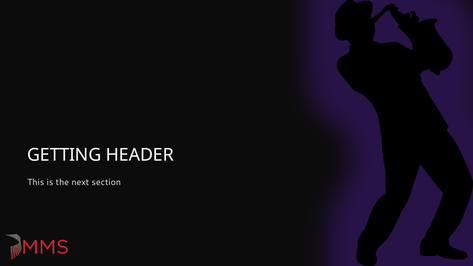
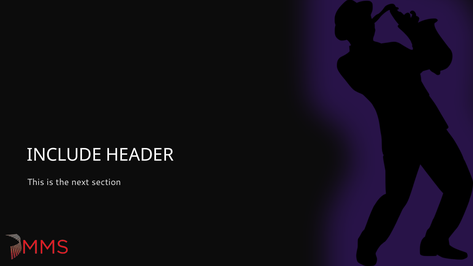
GETTING: GETTING -> INCLUDE
